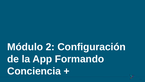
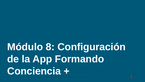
2: 2 -> 8
